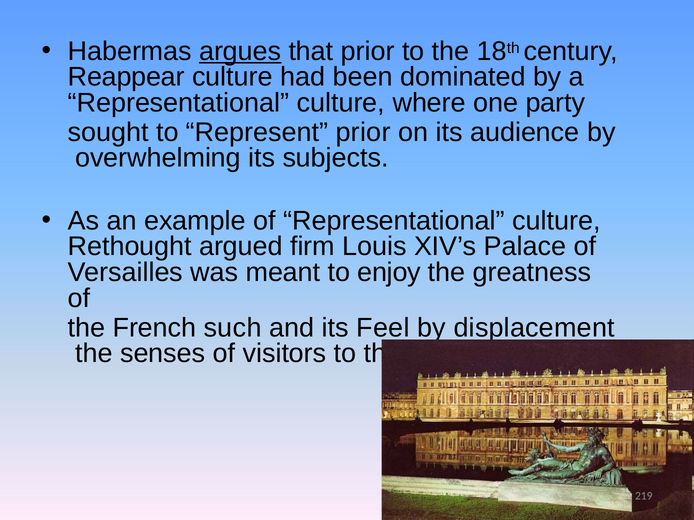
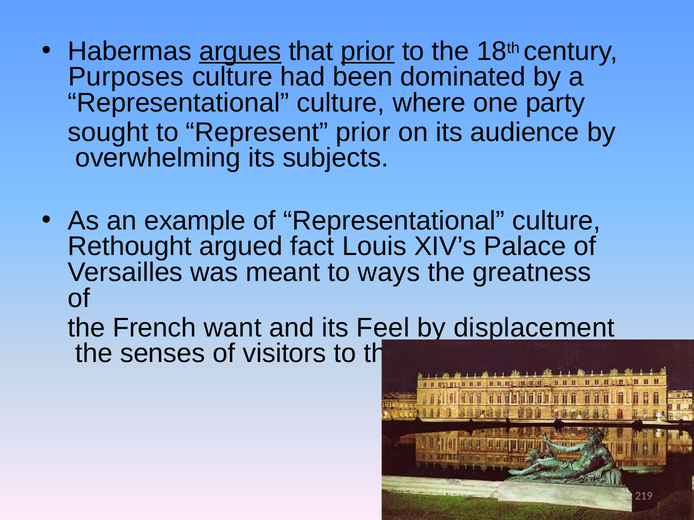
prior at (368, 51) underline: none -> present
Reappear: Reappear -> Purposes
firm: firm -> fact
enjoy: enjoy -> ways
such: such -> want
